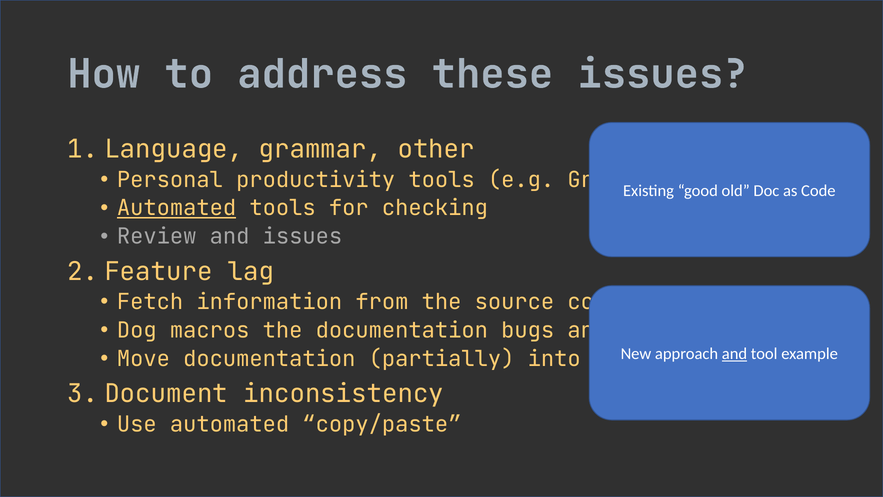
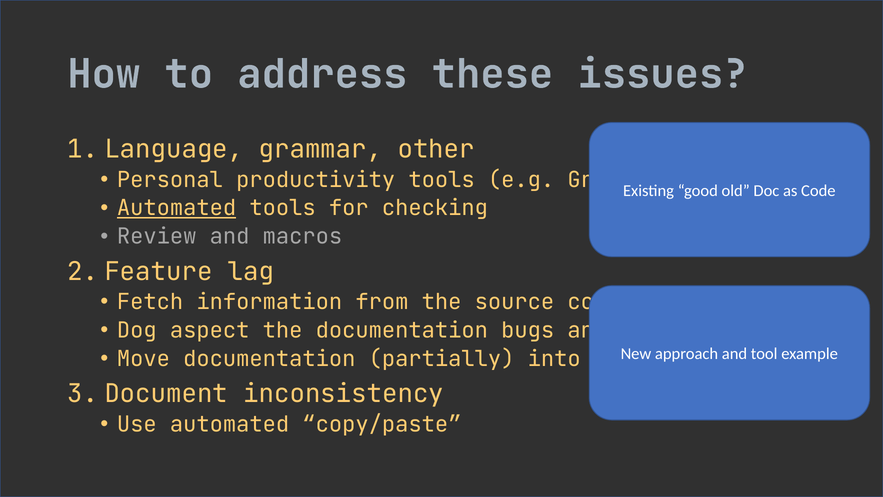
and issues: issues -> macros
macros: macros -> aspect
and at (734, 354) underline: present -> none
